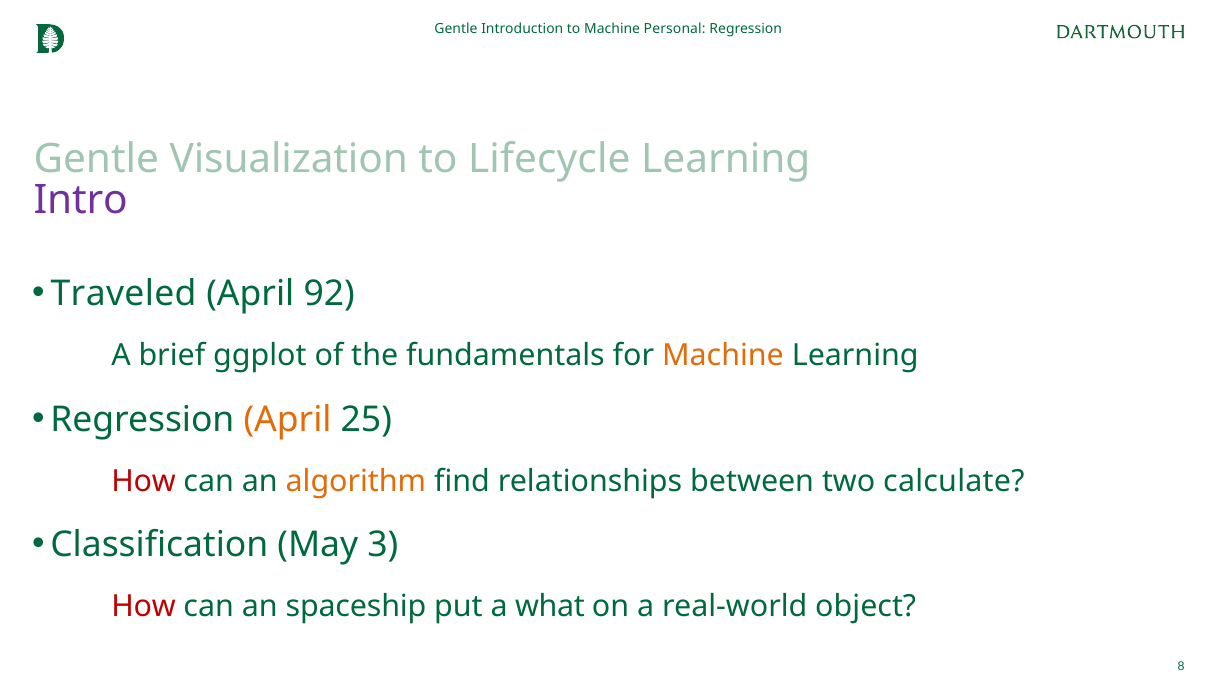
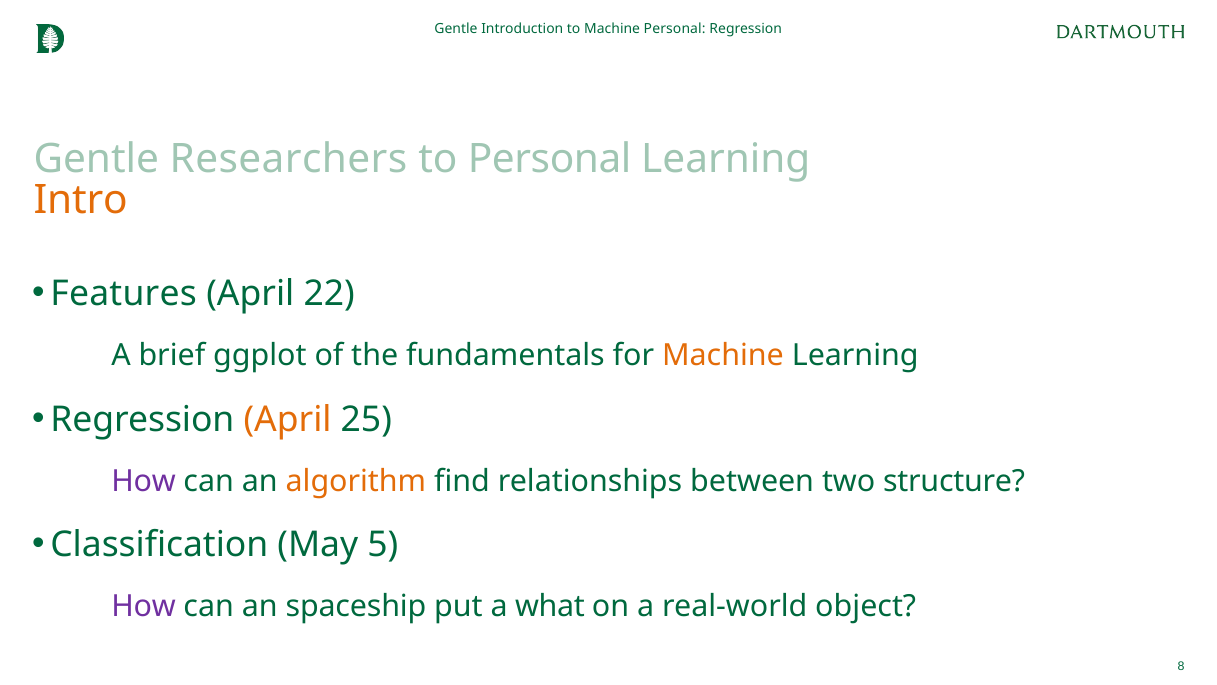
Visualization: Visualization -> Researchers
to Lifecycle: Lifecycle -> Personal
Intro colour: purple -> orange
Traveled: Traveled -> Features
92: 92 -> 22
How at (144, 481) colour: red -> purple
calculate: calculate -> structure
3: 3 -> 5
How at (144, 606) colour: red -> purple
